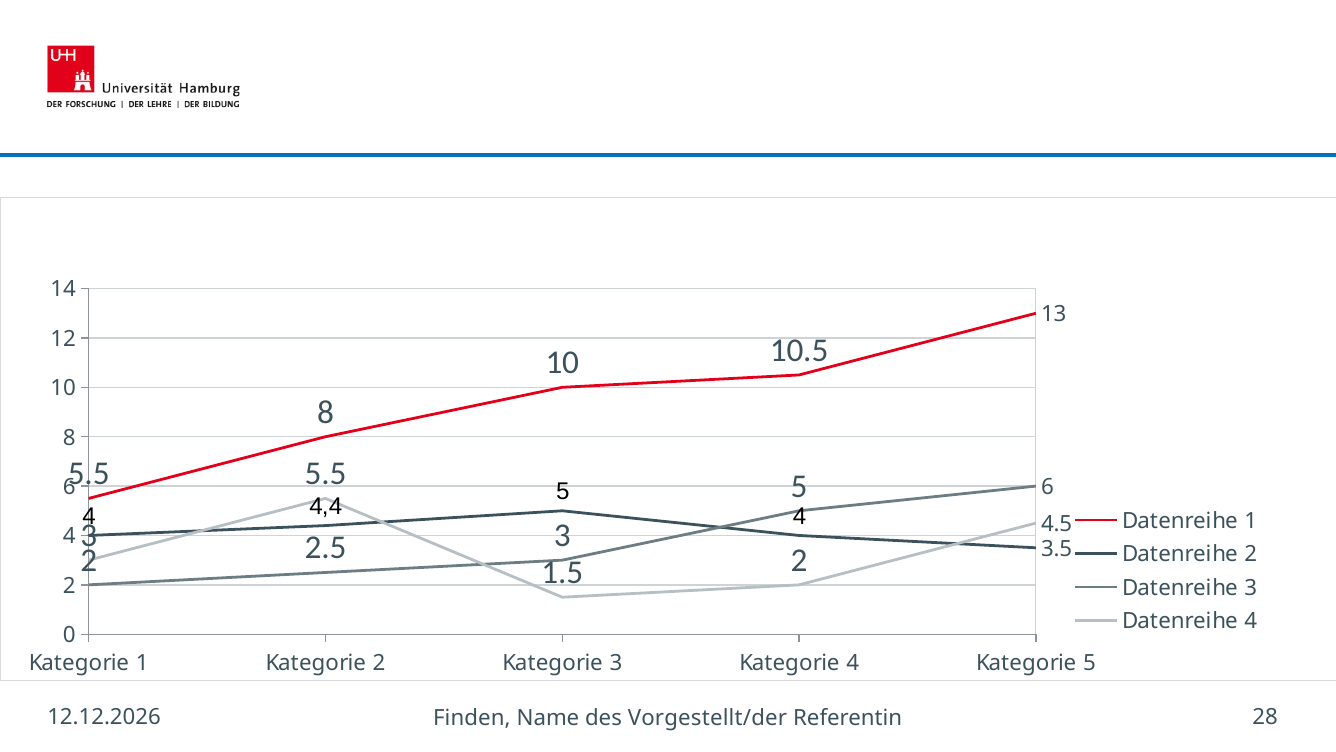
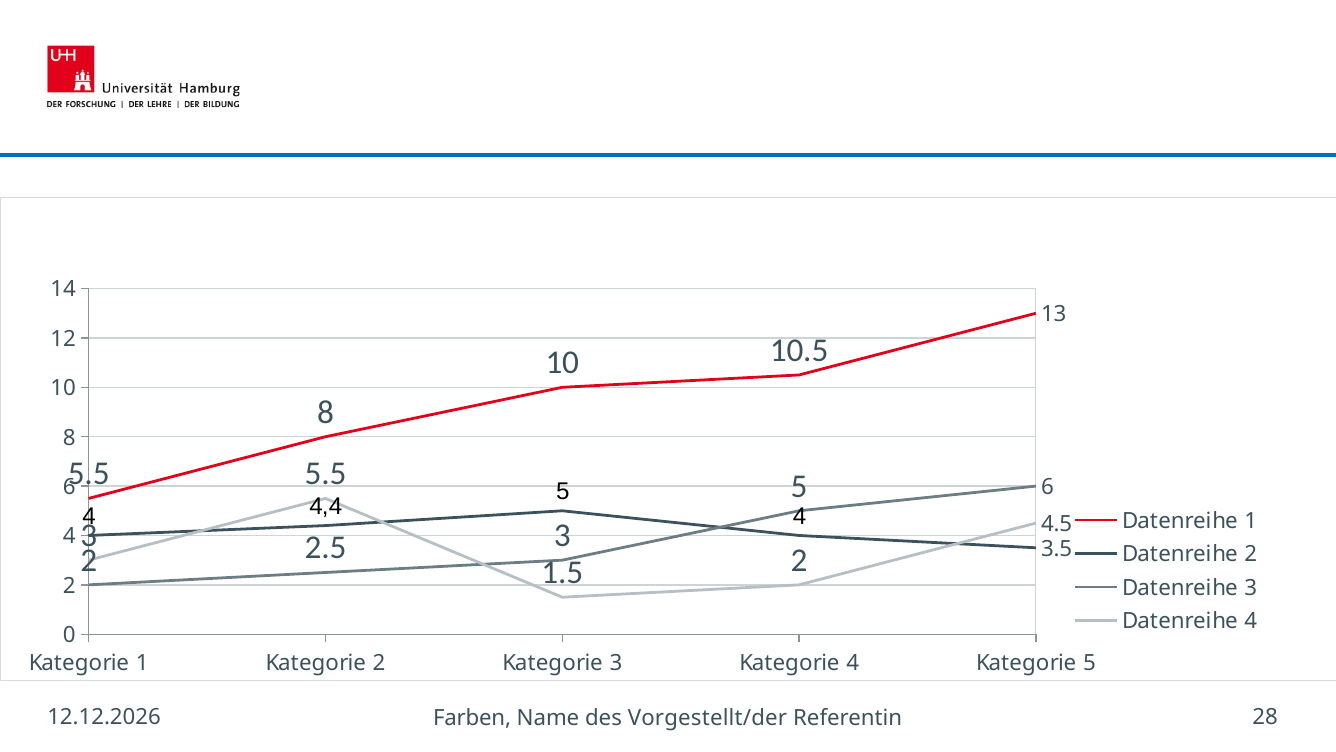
Finden: Finden -> Farben
